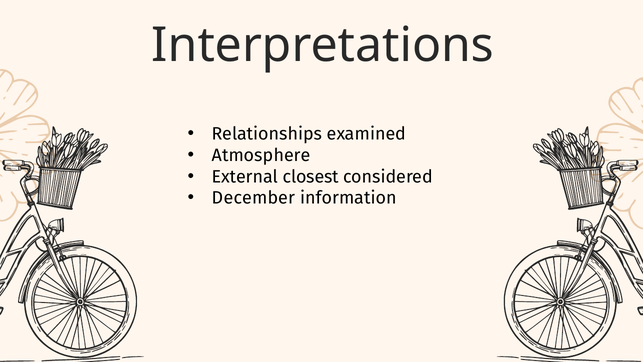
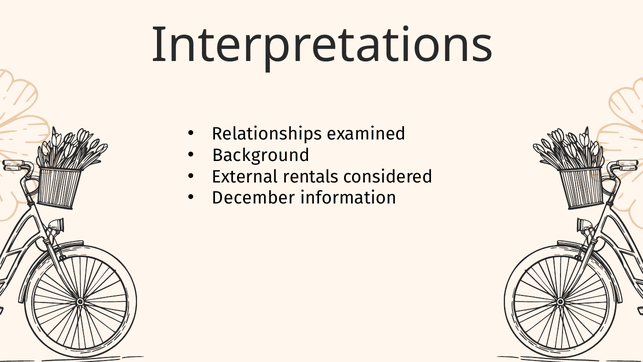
Atmosphere: Atmosphere -> Background
closest: closest -> rentals
